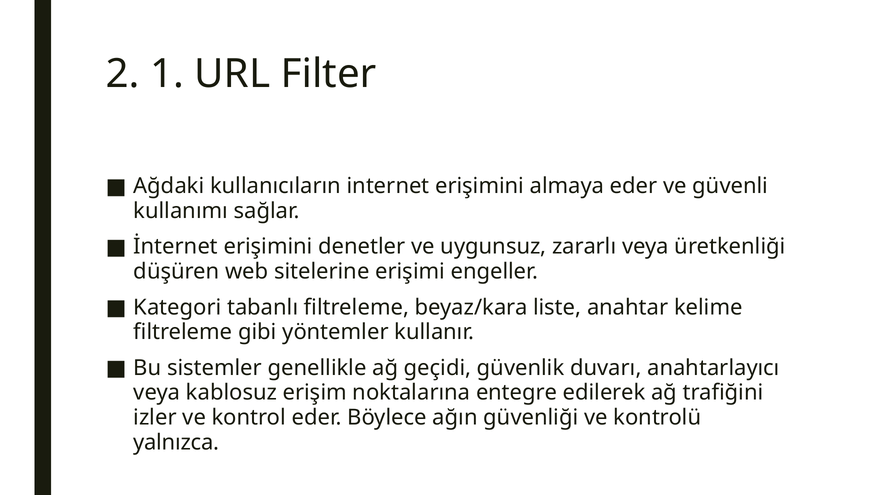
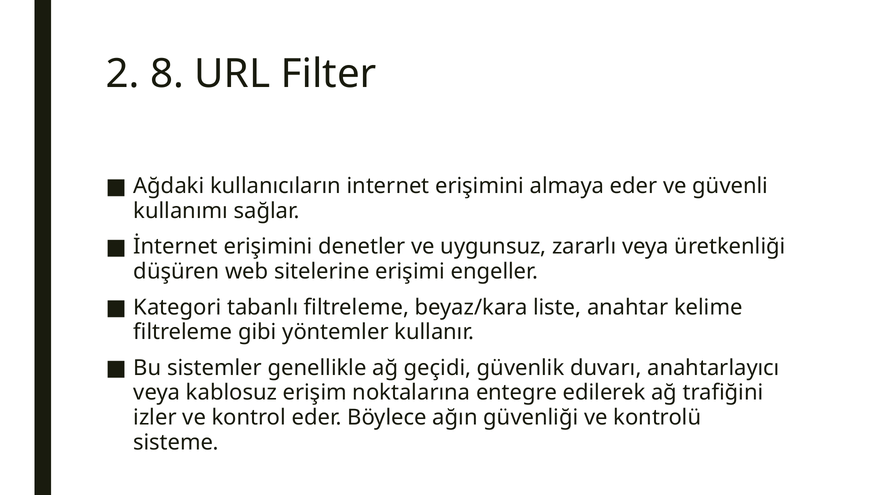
1: 1 -> 8
yalnızca: yalnızca -> sisteme
